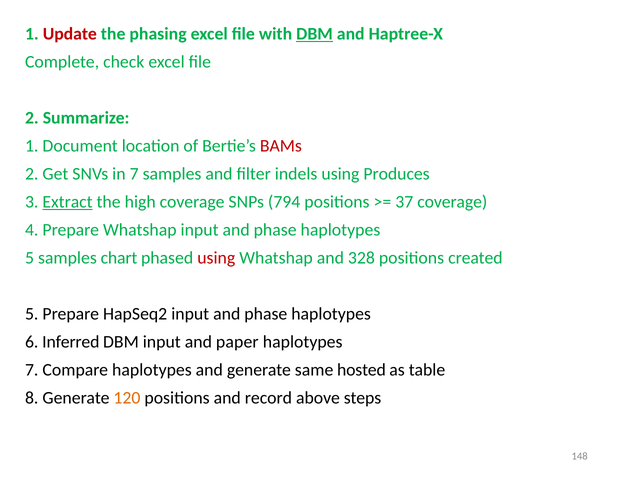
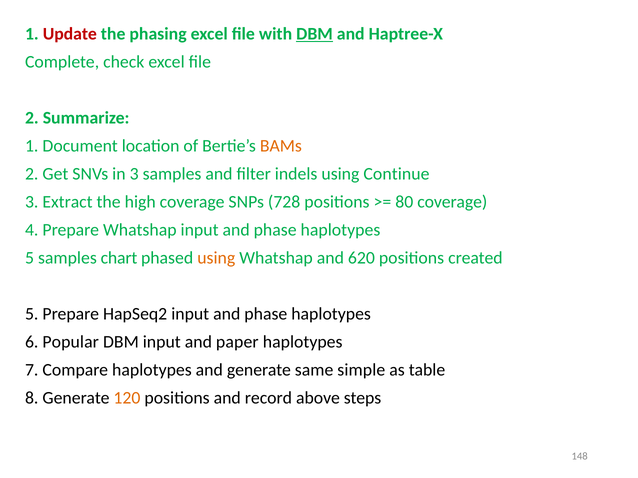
BAMs colour: red -> orange
in 7: 7 -> 3
Produces: Produces -> Continue
Extract underline: present -> none
794: 794 -> 728
37: 37 -> 80
using at (216, 258) colour: red -> orange
328: 328 -> 620
Inferred: Inferred -> Popular
hosted: hosted -> simple
